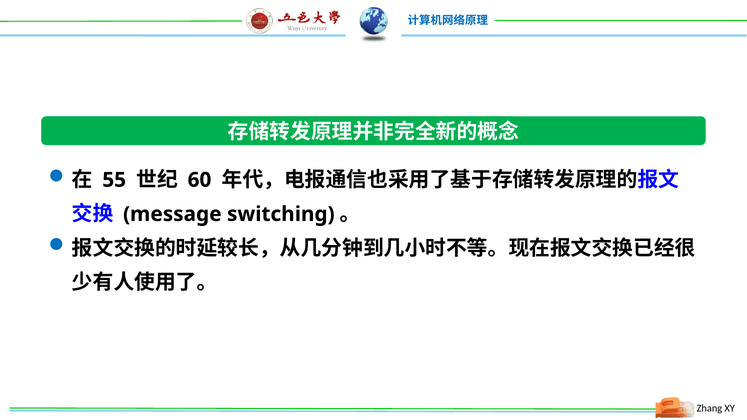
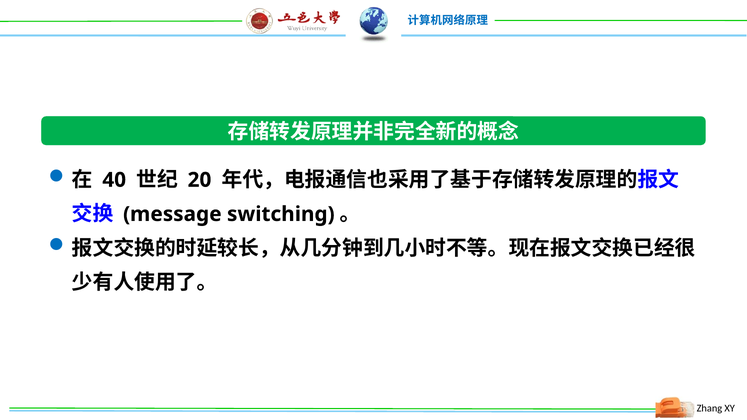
55: 55 -> 40
60: 60 -> 20
